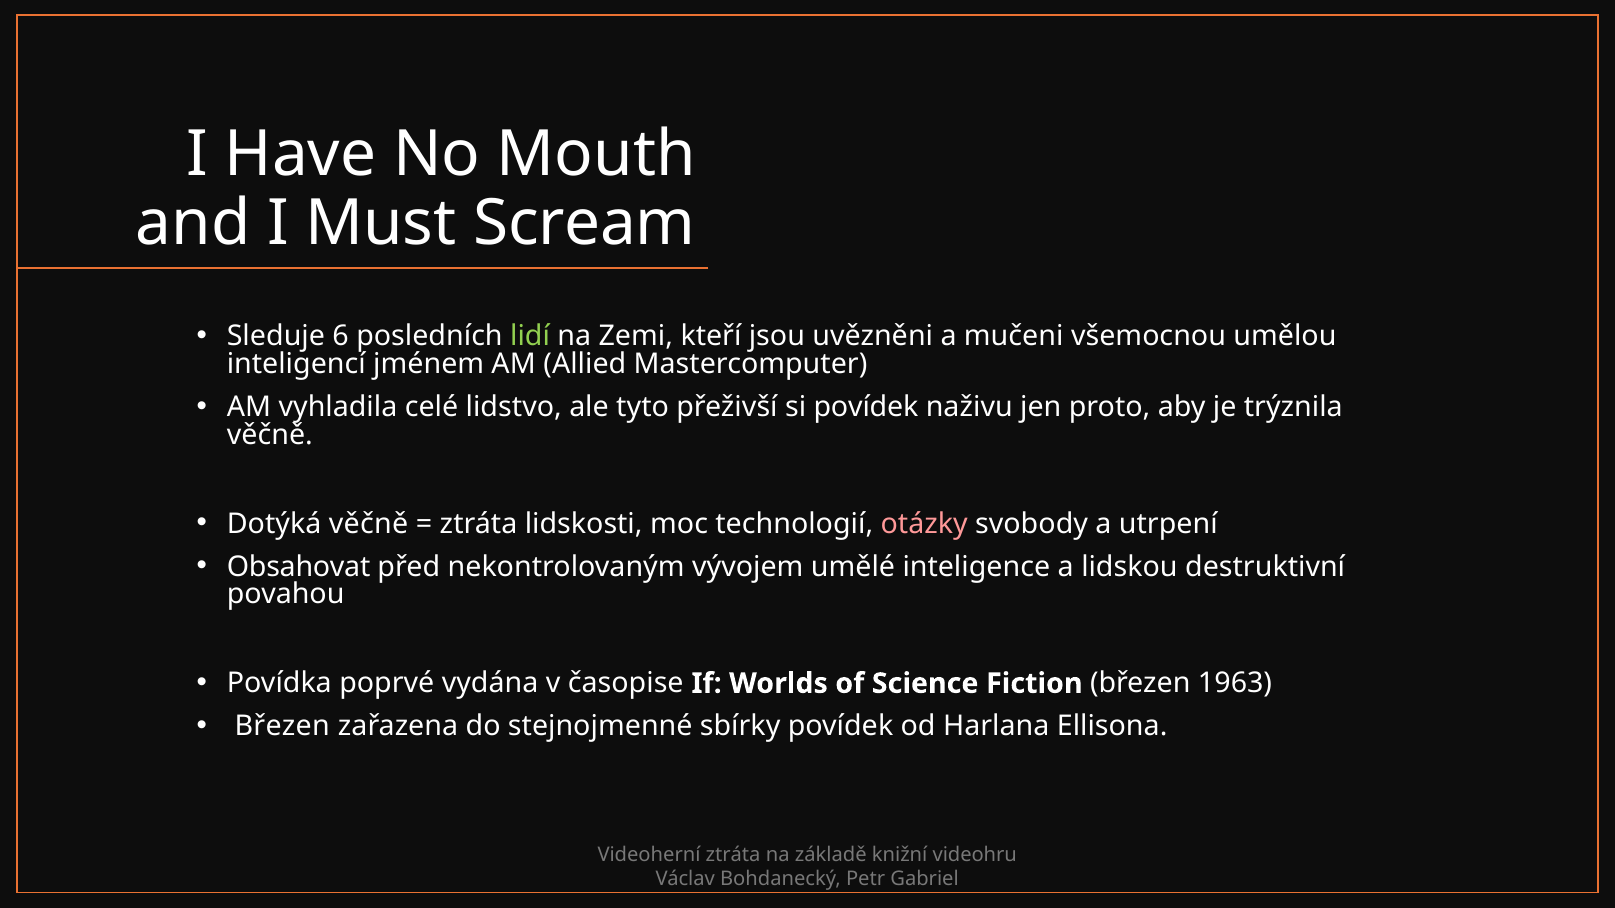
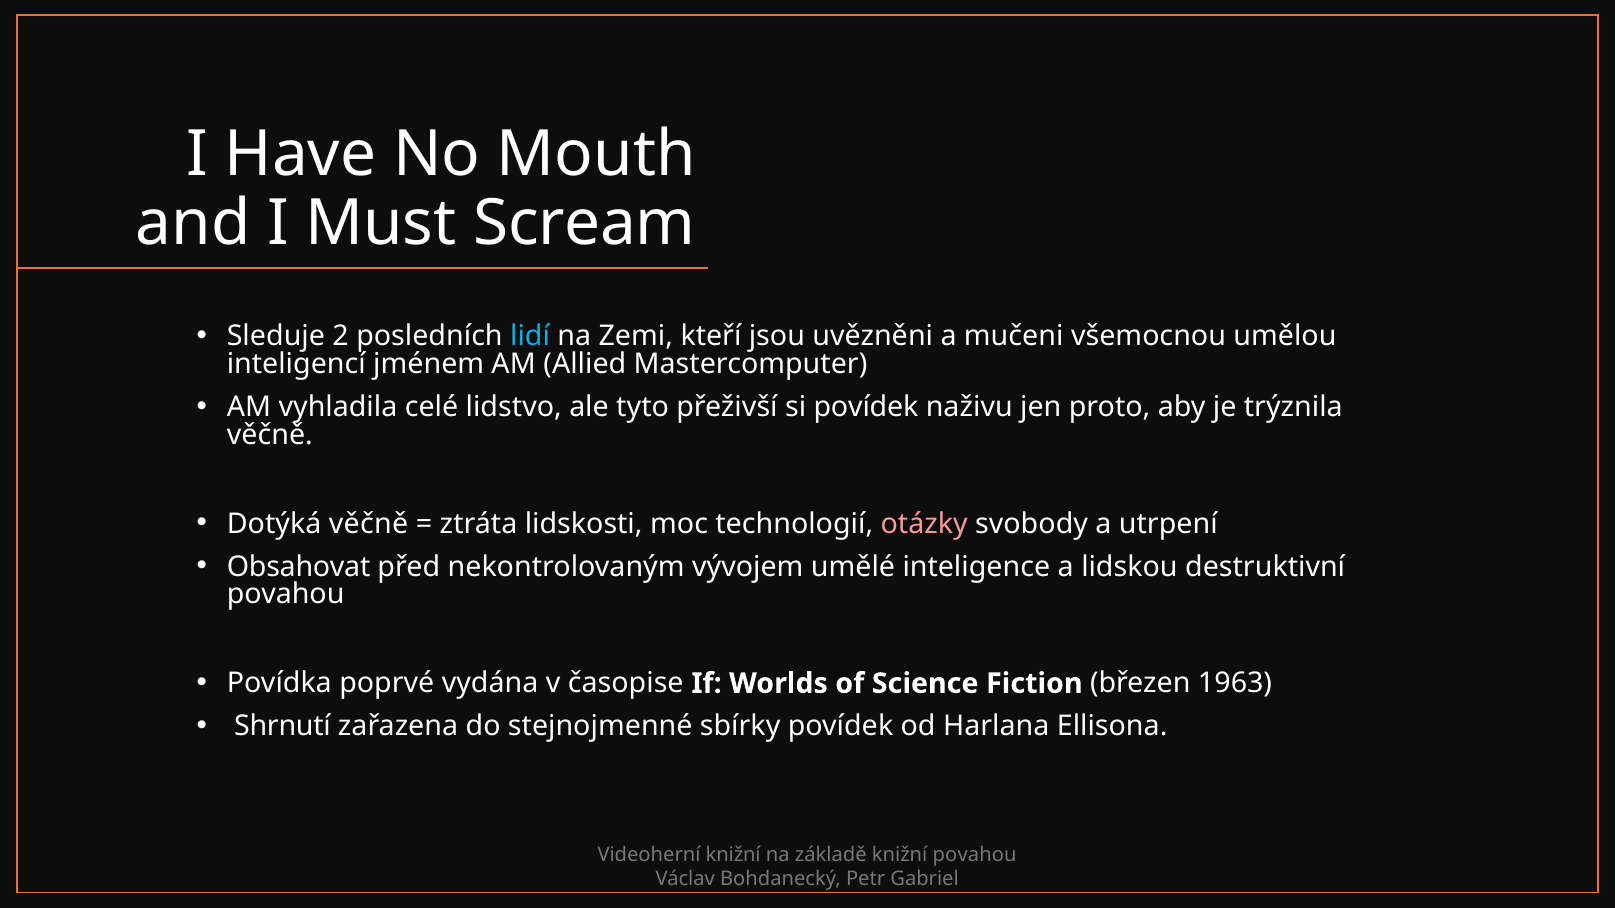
6: 6 -> 2
lidí colour: light green -> light blue
Březen at (282, 727): Březen -> Shrnutí
Videoherní ztráta: ztráta -> knižní
knižní videohru: videohru -> povahou
